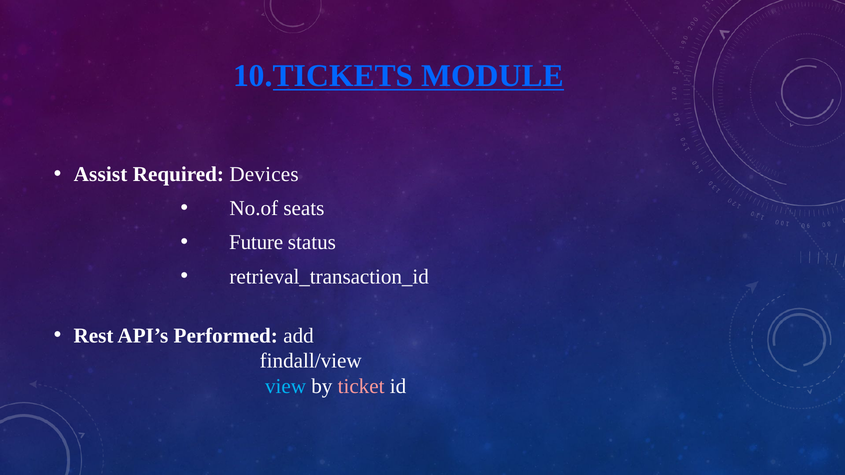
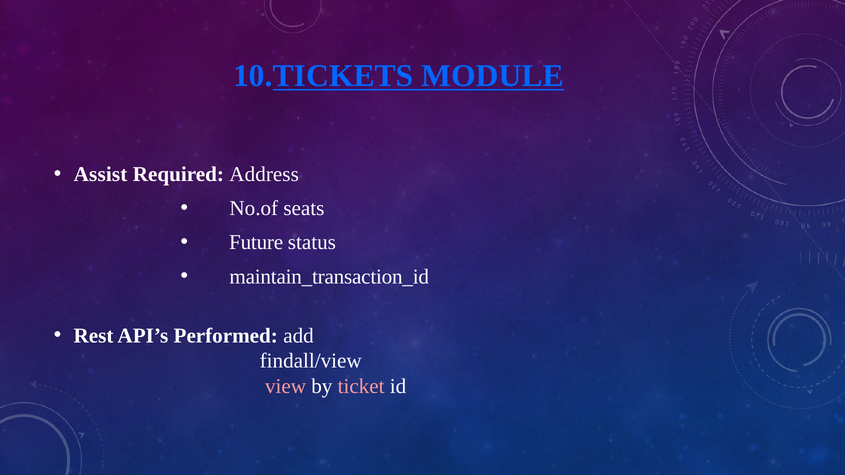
Devices: Devices -> Address
retrieval_transaction_id: retrieval_transaction_id -> maintain_transaction_id
view colour: light blue -> pink
